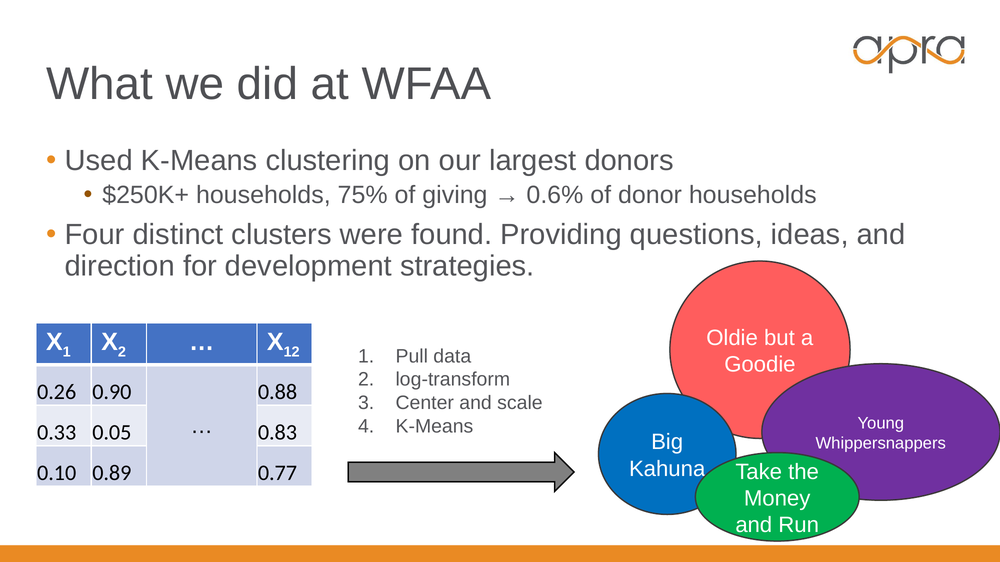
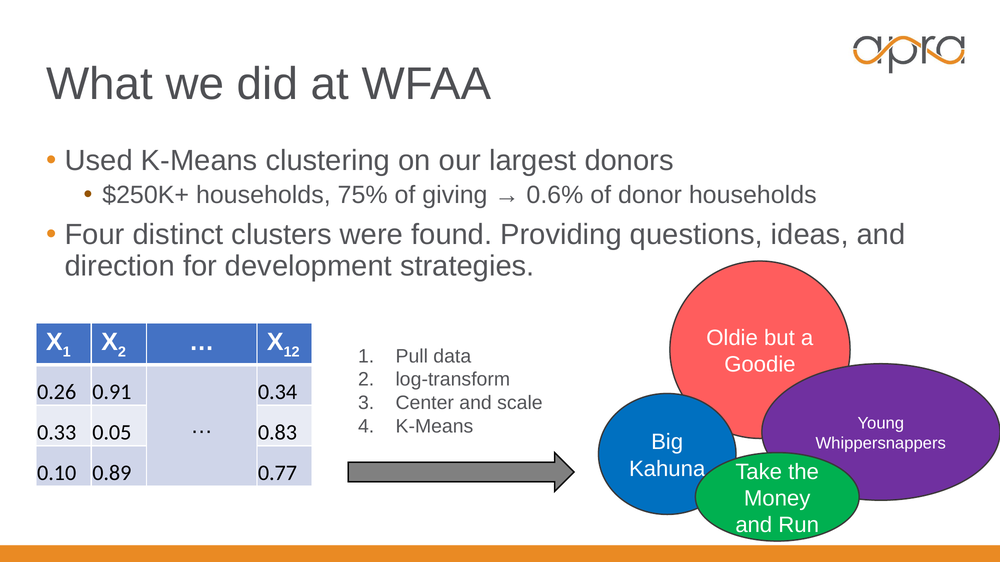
0.90: 0.90 -> 0.91
0.88: 0.88 -> 0.34
